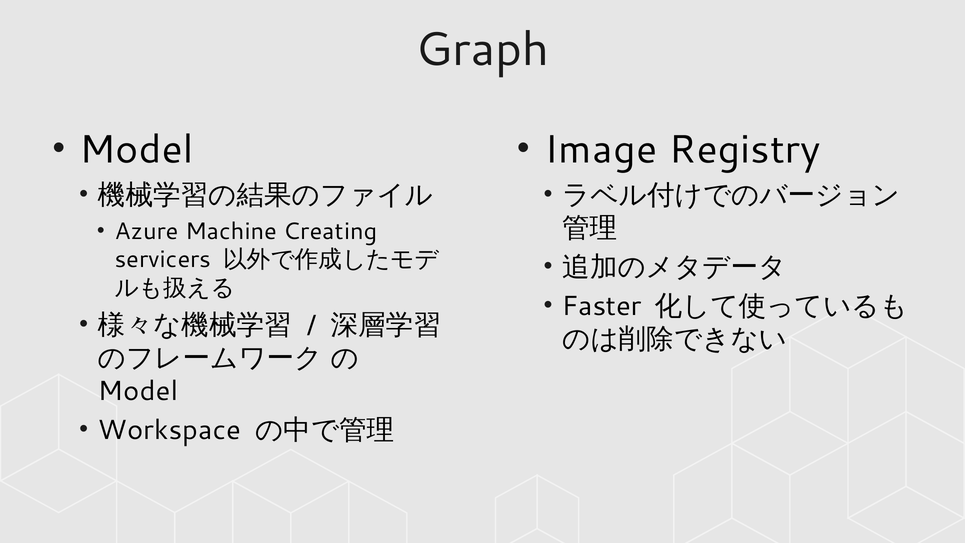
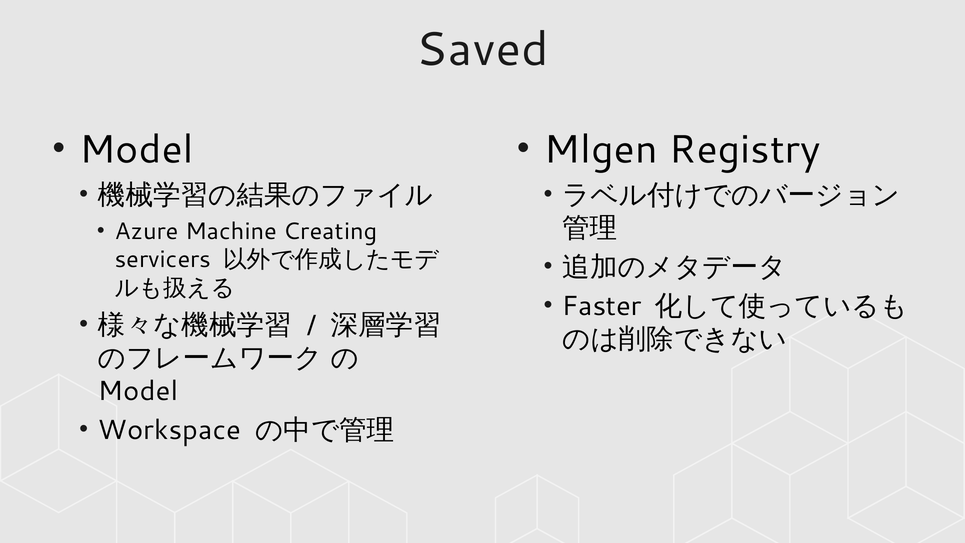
Graph: Graph -> Saved
Image: Image -> Mlgen
